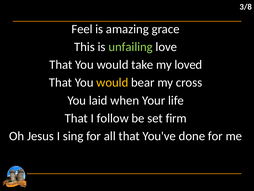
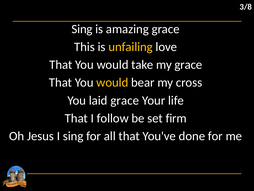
Feel at (82, 29): Feel -> Sing
unfailing colour: light green -> yellow
my loved: loved -> grace
laid when: when -> grace
